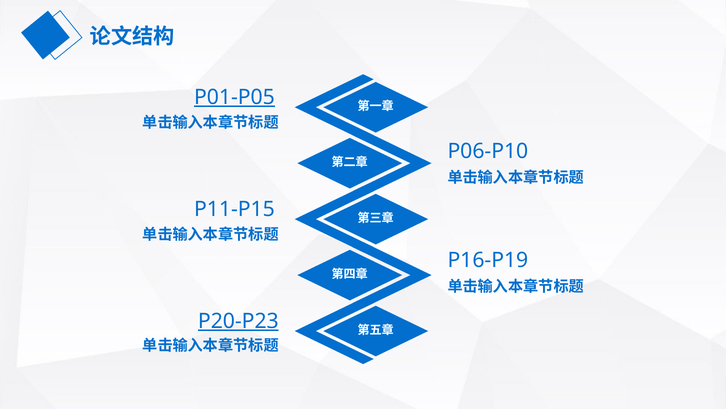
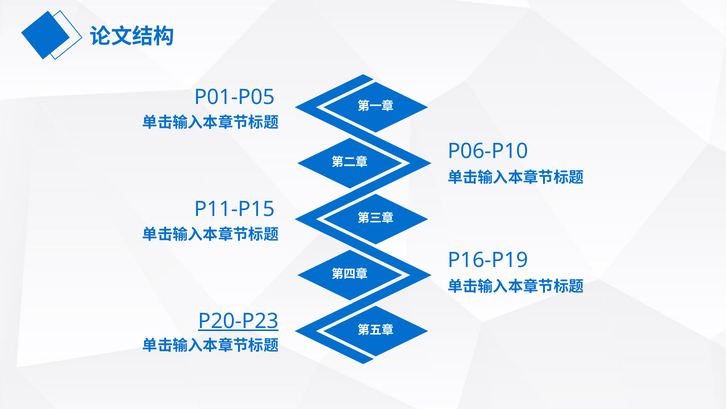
P01-P05 underline: present -> none
